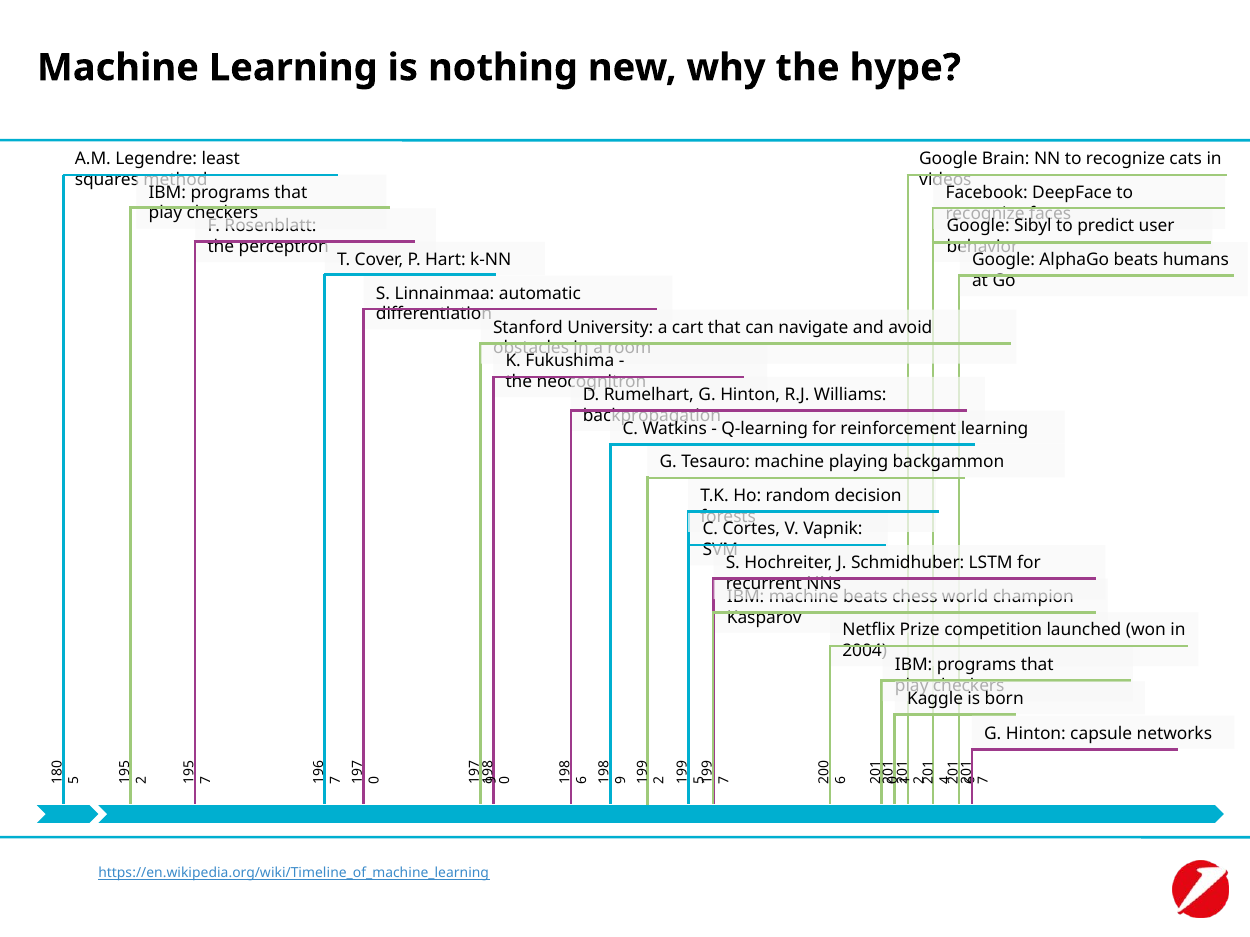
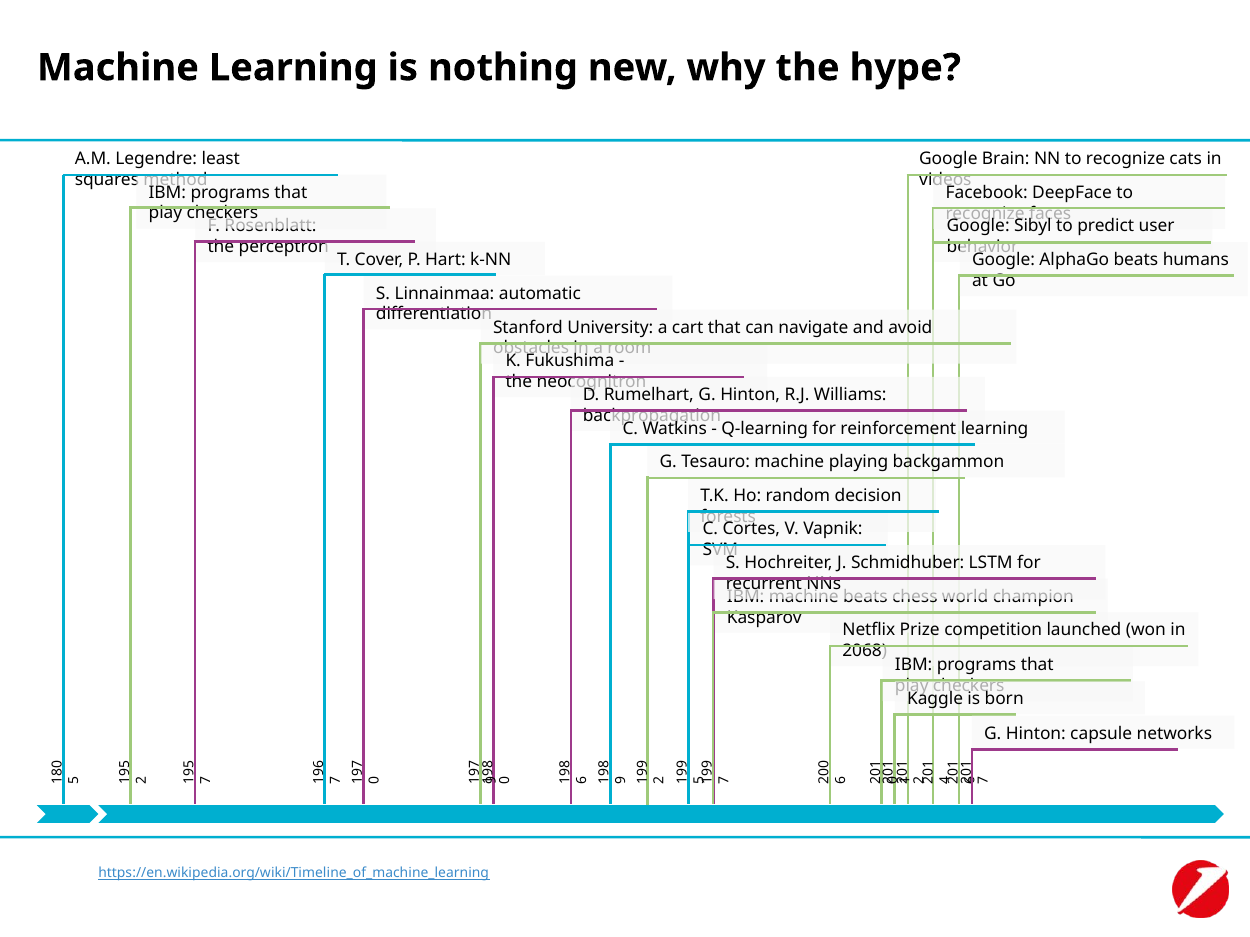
2004: 2004 -> 2068
